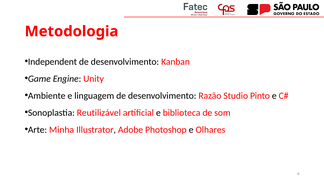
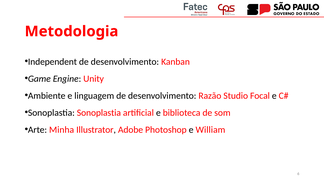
Pinto: Pinto -> Focal
Sonoplastia Reutilizável: Reutilizável -> Sonoplastia
Olhares: Olhares -> William
